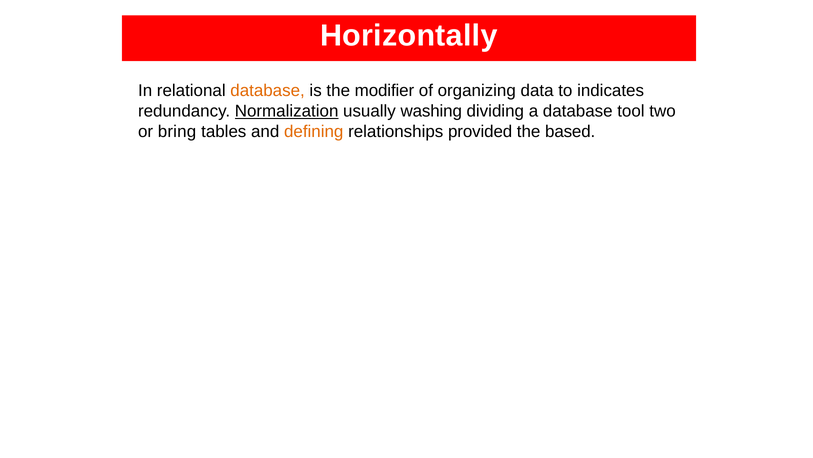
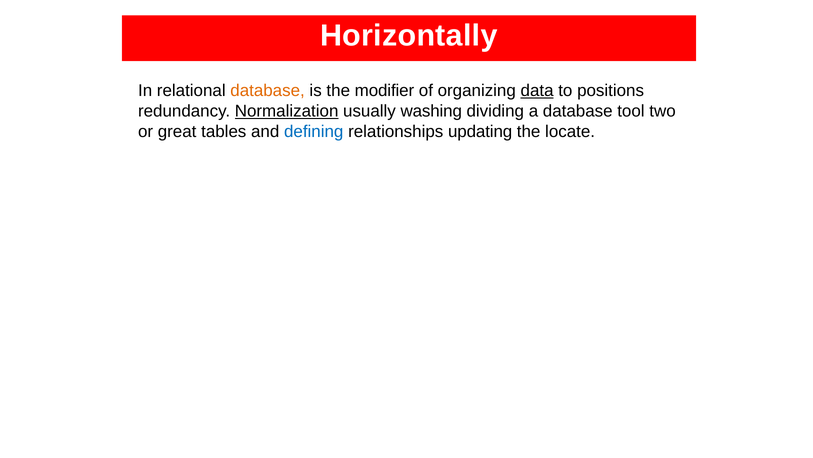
data underline: none -> present
indicates: indicates -> positions
bring: bring -> great
defining colour: orange -> blue
provided: provided -> updating
based: based -> locate
